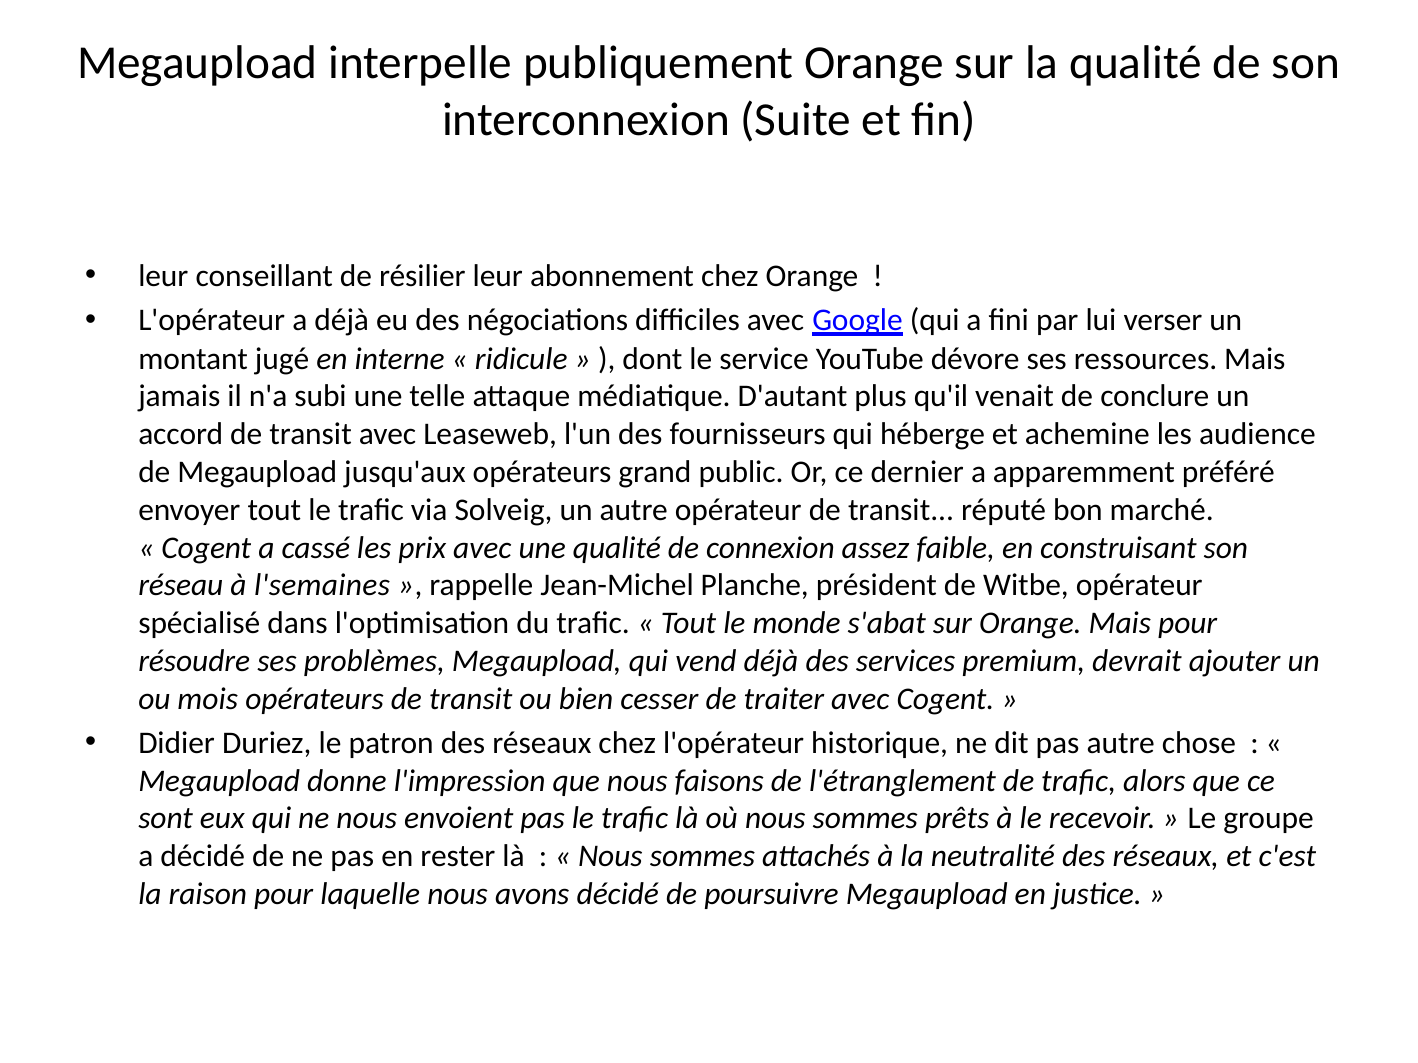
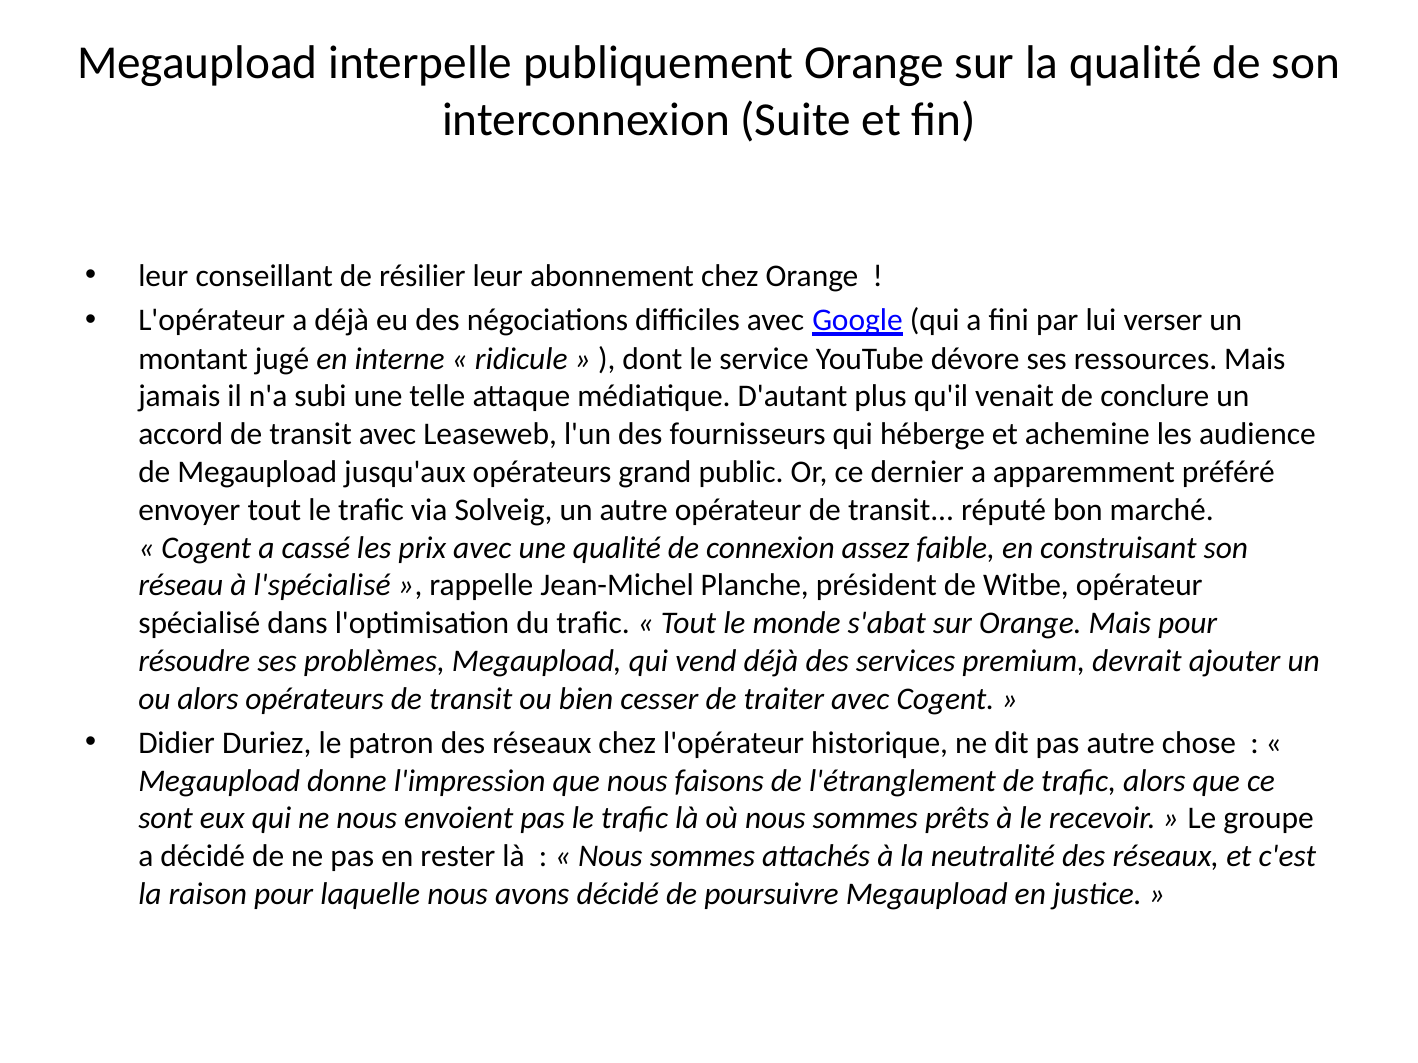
l'semaines: l'semaines -> l'spécialisé
ou mois: mois -> alors
